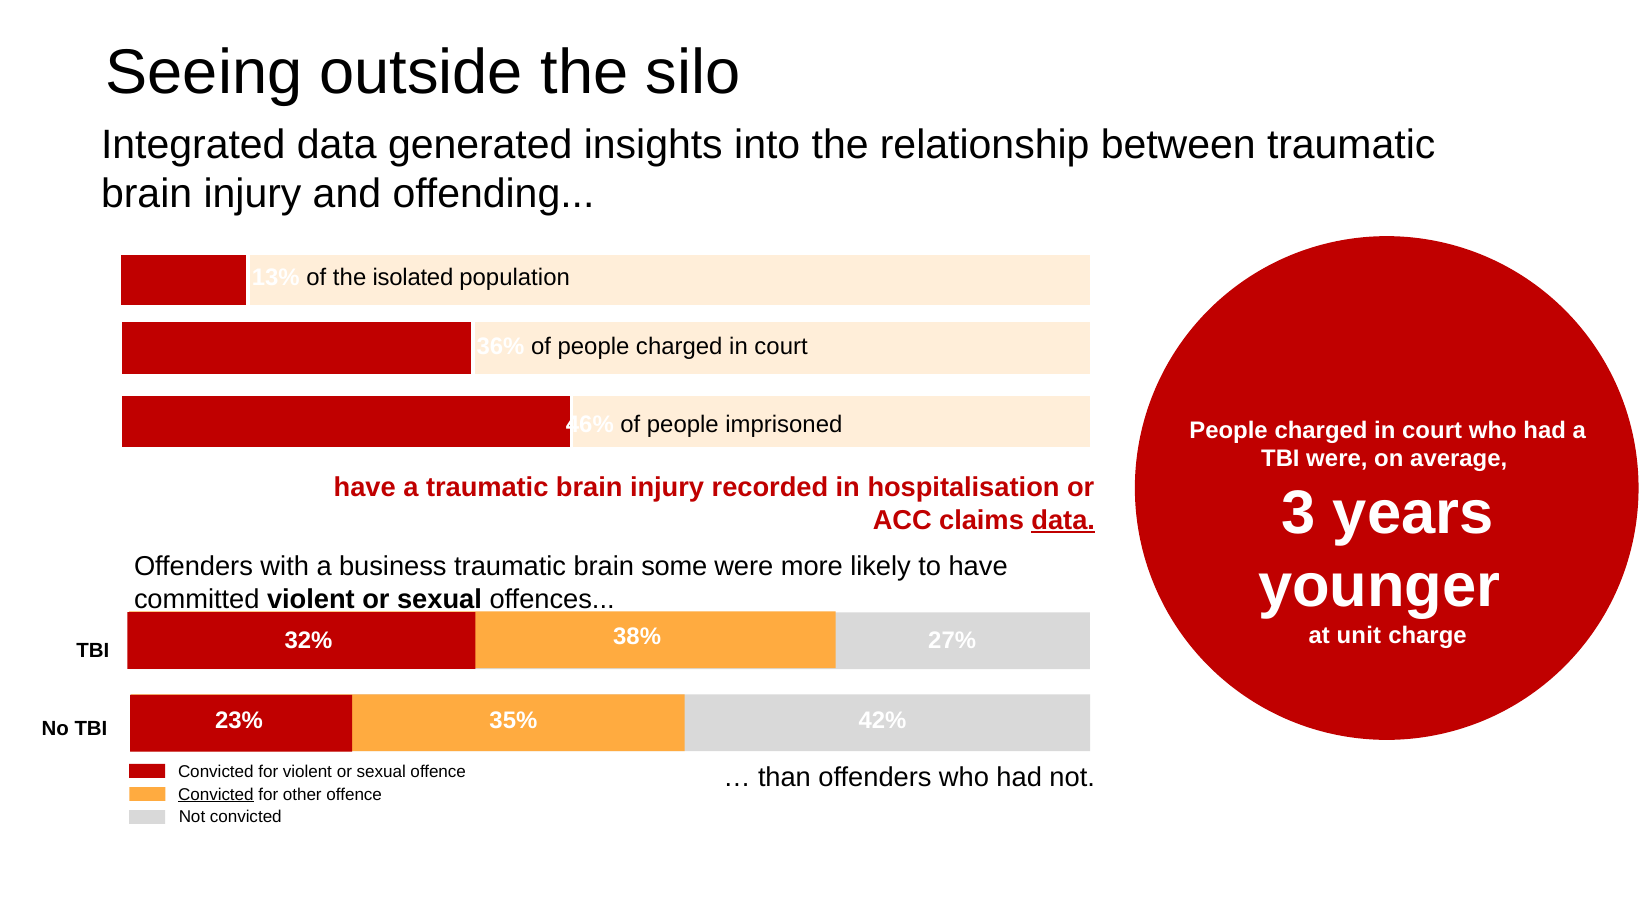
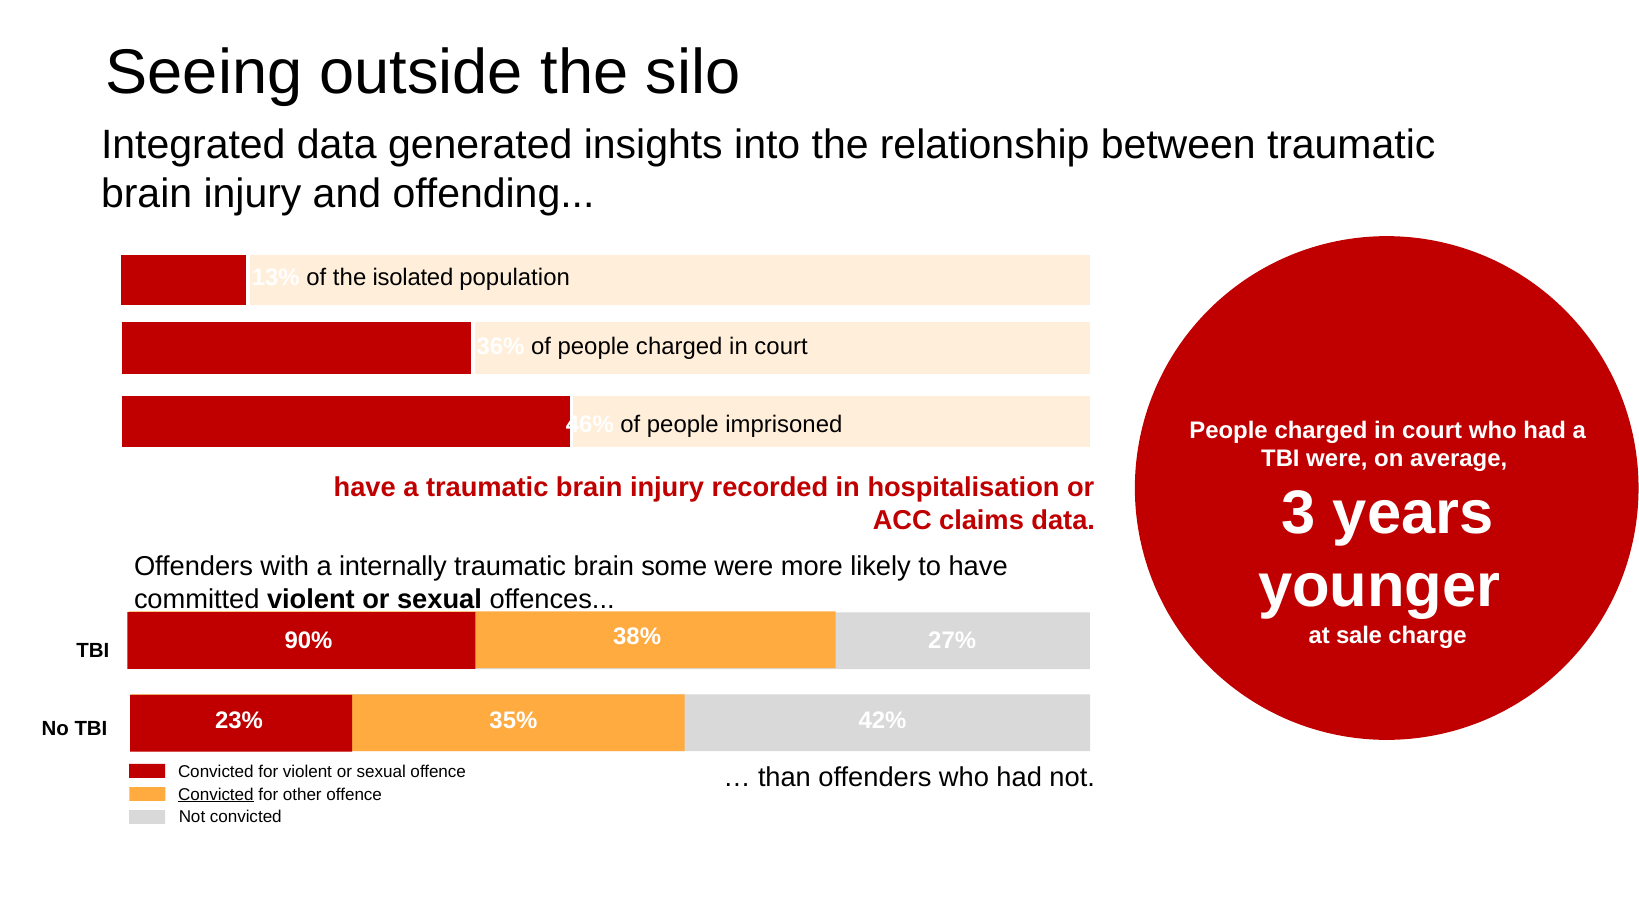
data at (1063, 520) underline: present -> none
business: business -> internally
unit: unit -> sale
32%: 32% -> 90%
